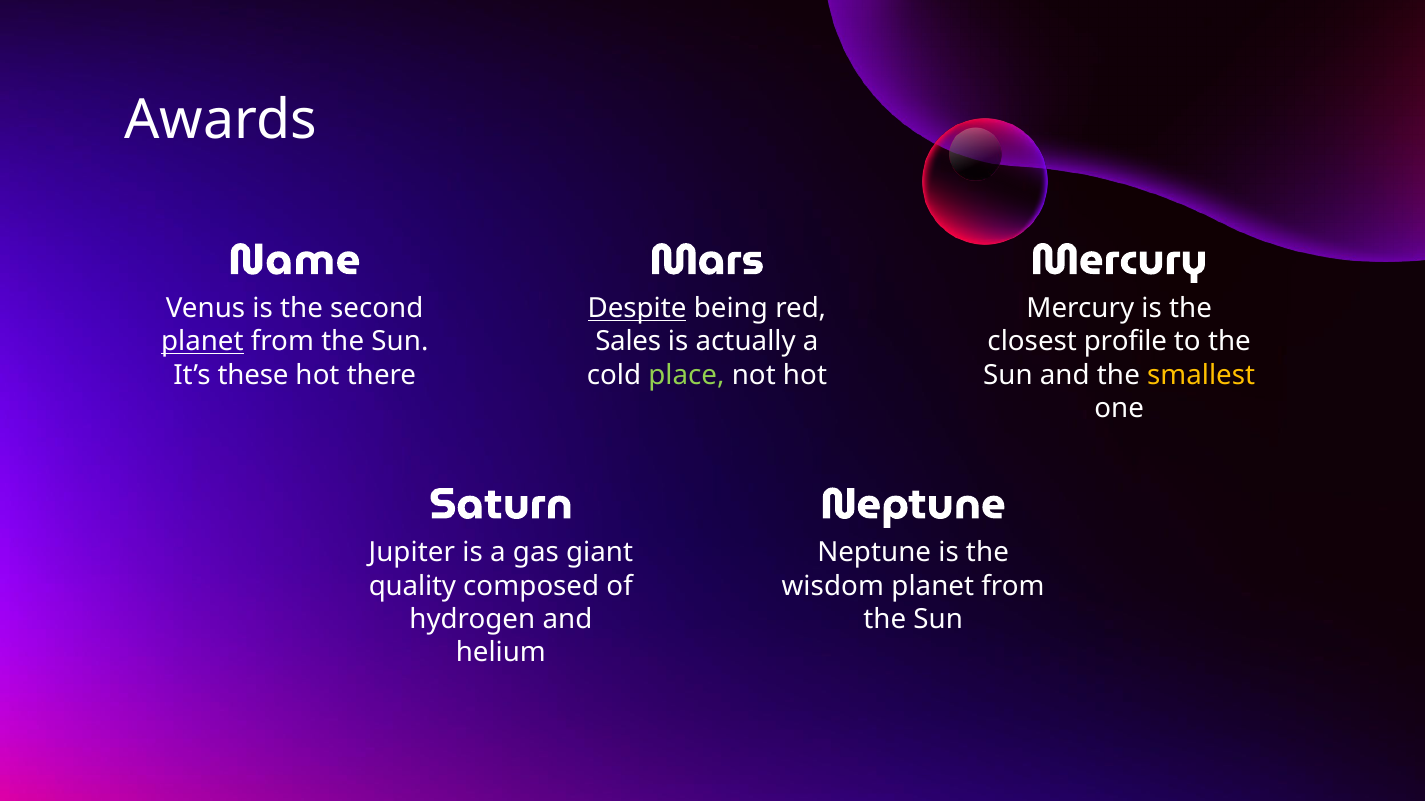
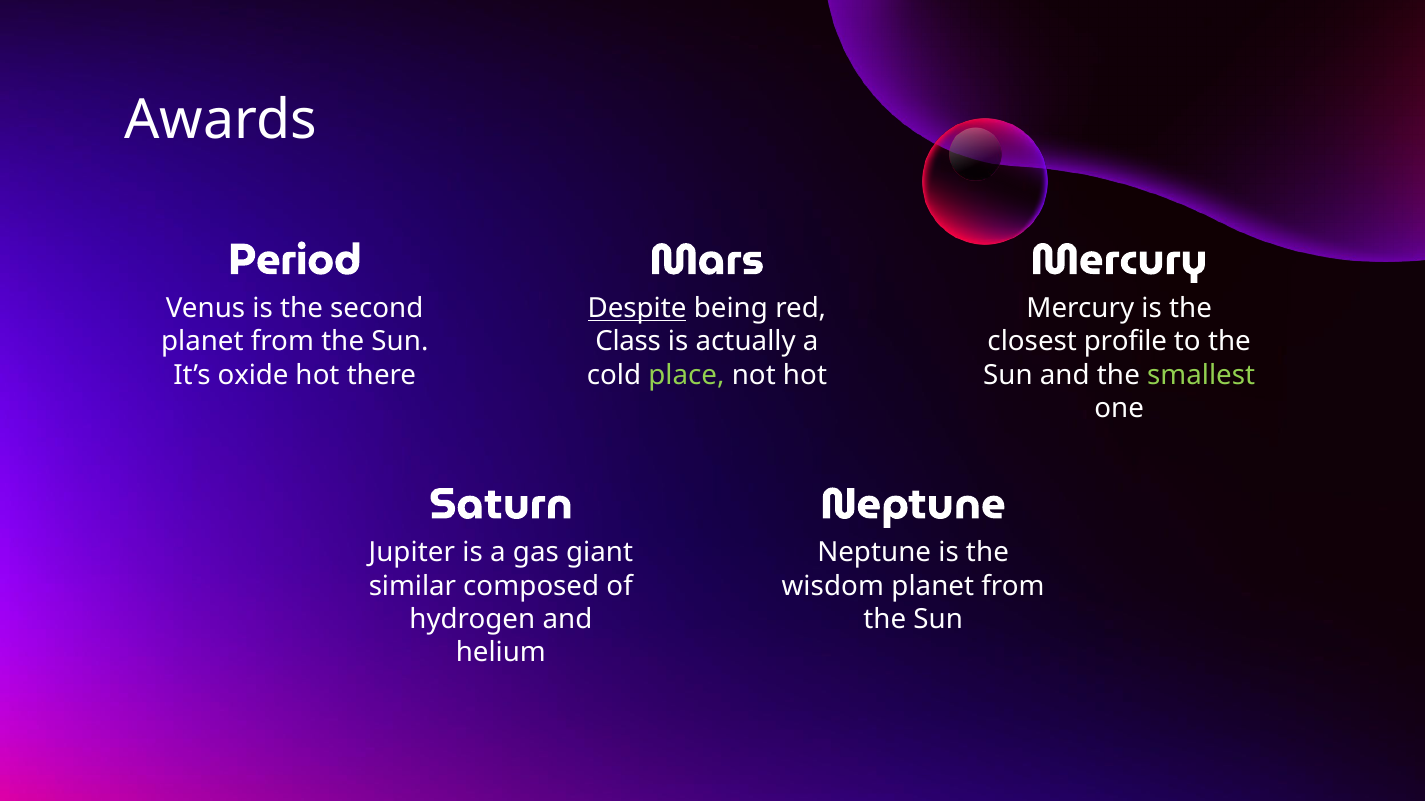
Name: Name -> Period
planet at (202, 342) underline: present -> none
Sales: Sales -> Class
these: these -> oxide
smallest colour: yellow -> light green
quality: quality -> similar
